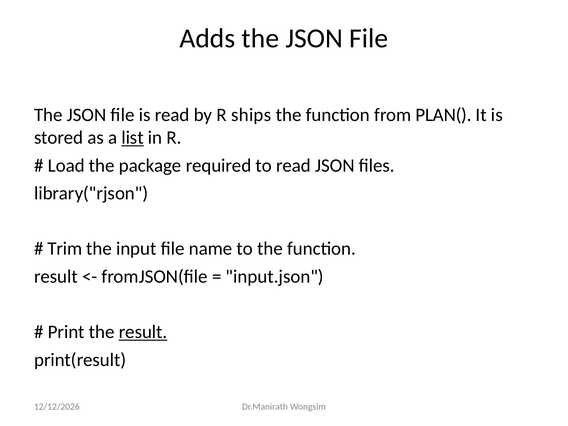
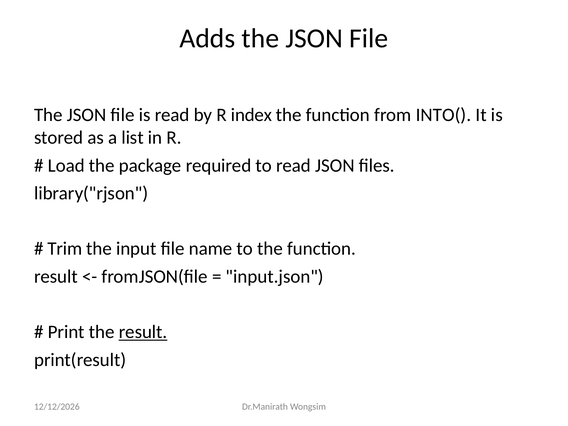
ships: ships -> index
PLAN(: PLAN( -> INTO(
list underline: present -> none
